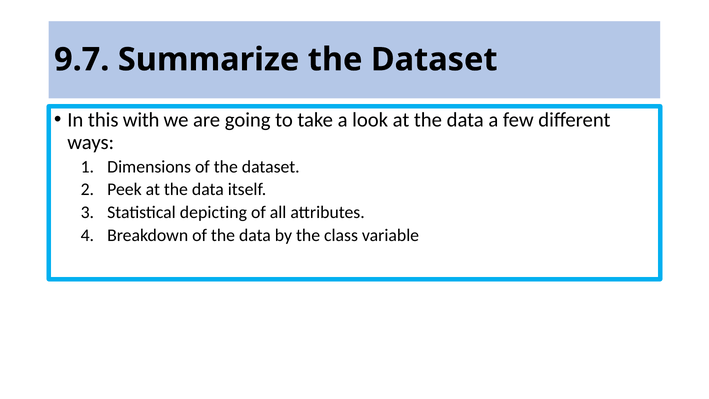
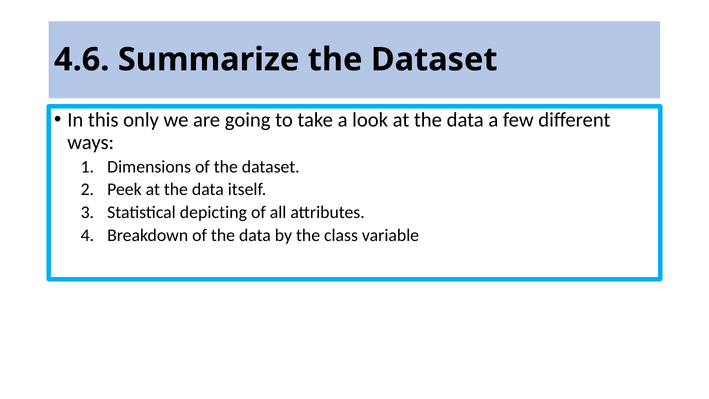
9.7: 9.7 -> 4.6
with: with -> only
